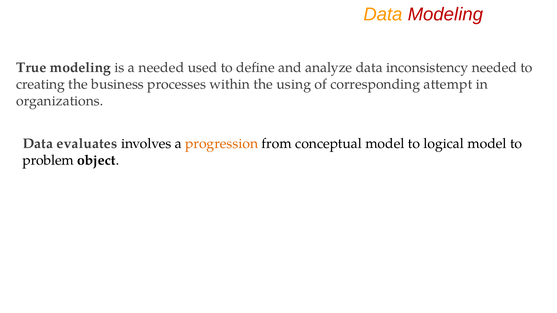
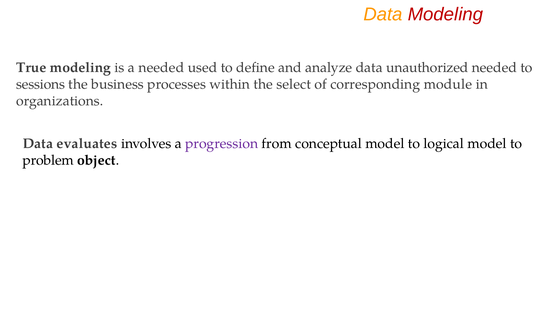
inconsistency: inconsistency -> unauthorized
creating: creating -> sessions
using: using -> select
attempt: attempt -> module
progression colour: orange -> purple
